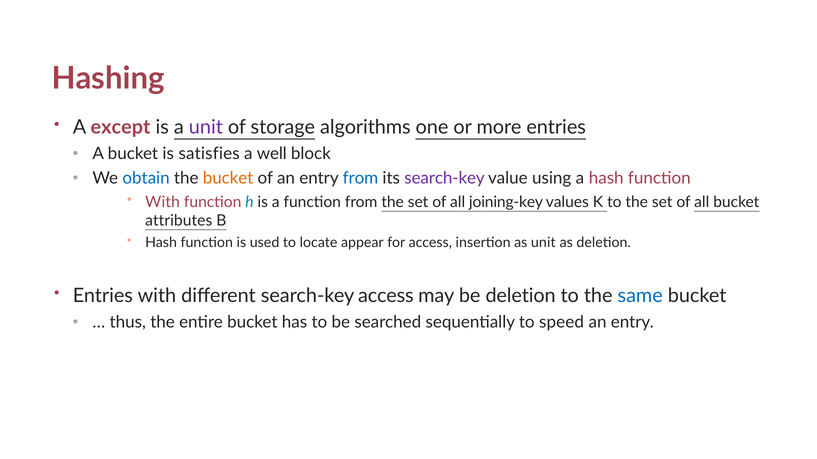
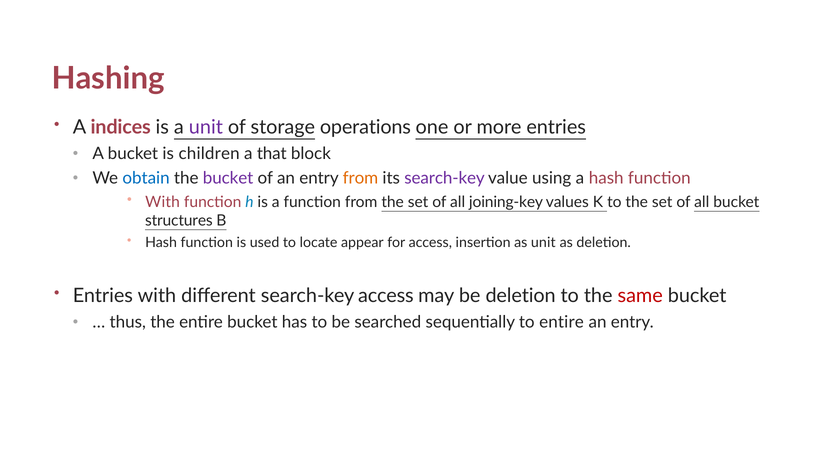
except: except -> indices
algorithms: algorithms -> operations
satisfies: satisfies -> children
well: well -> that
bucket at (228, 178) colour: orange -> purple
from at (360, 178) colour: blue -> orange
attributes: attributes -> structures
same colour: blue -> red
to speed: speed -> entire
